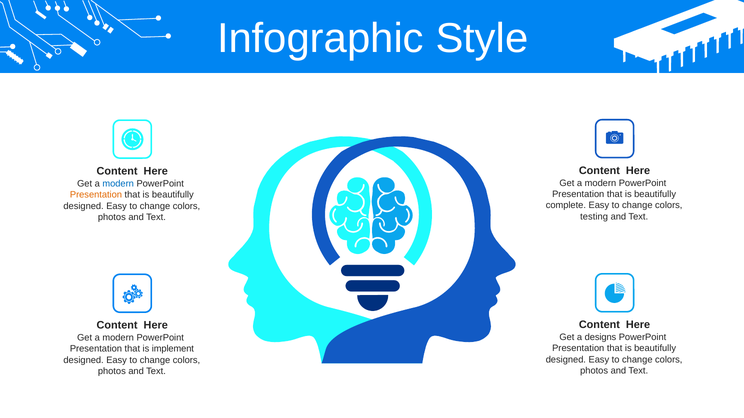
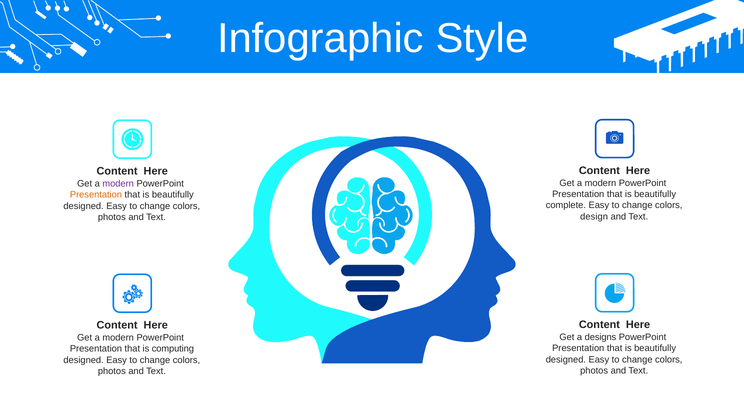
modern at (118, 184) colour: blue -> purple
testing: testing -> design
implement: implement -> computing
